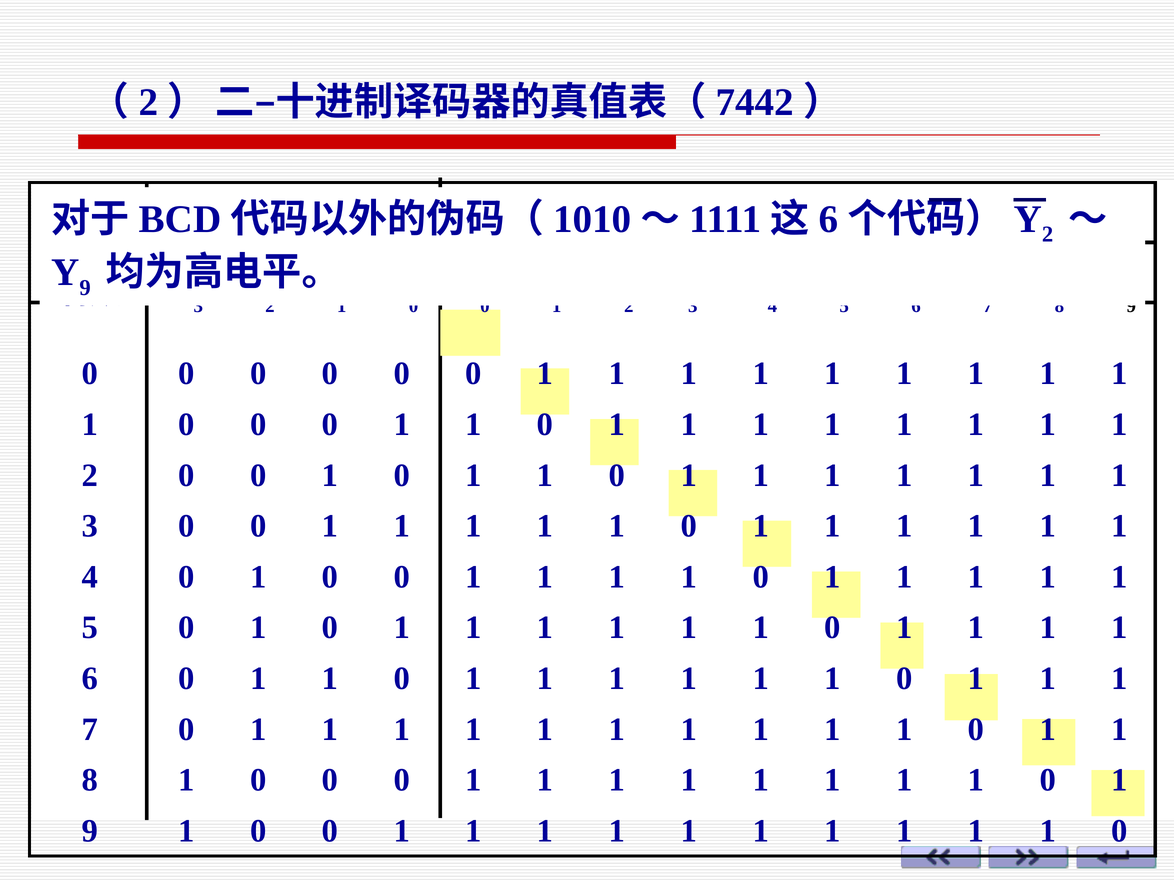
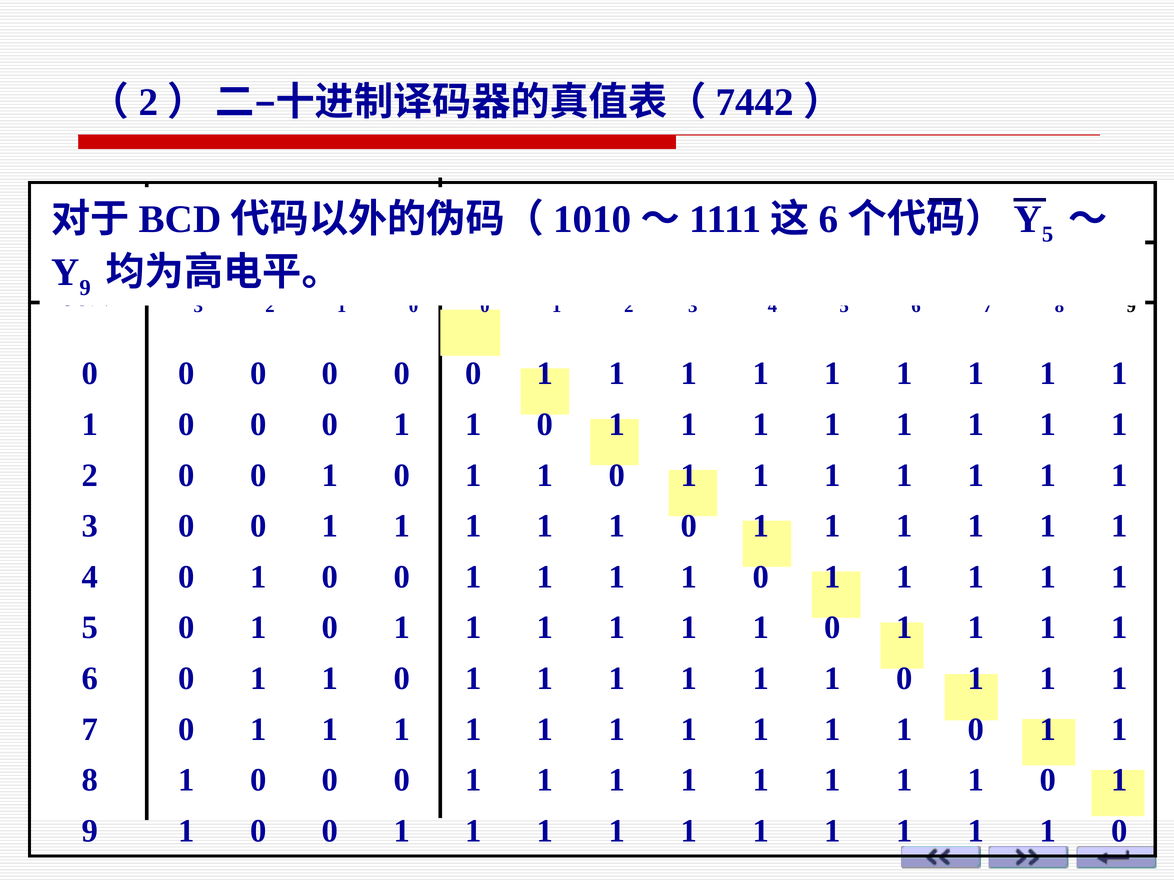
2 at (1048, 235): 2 -> 5
